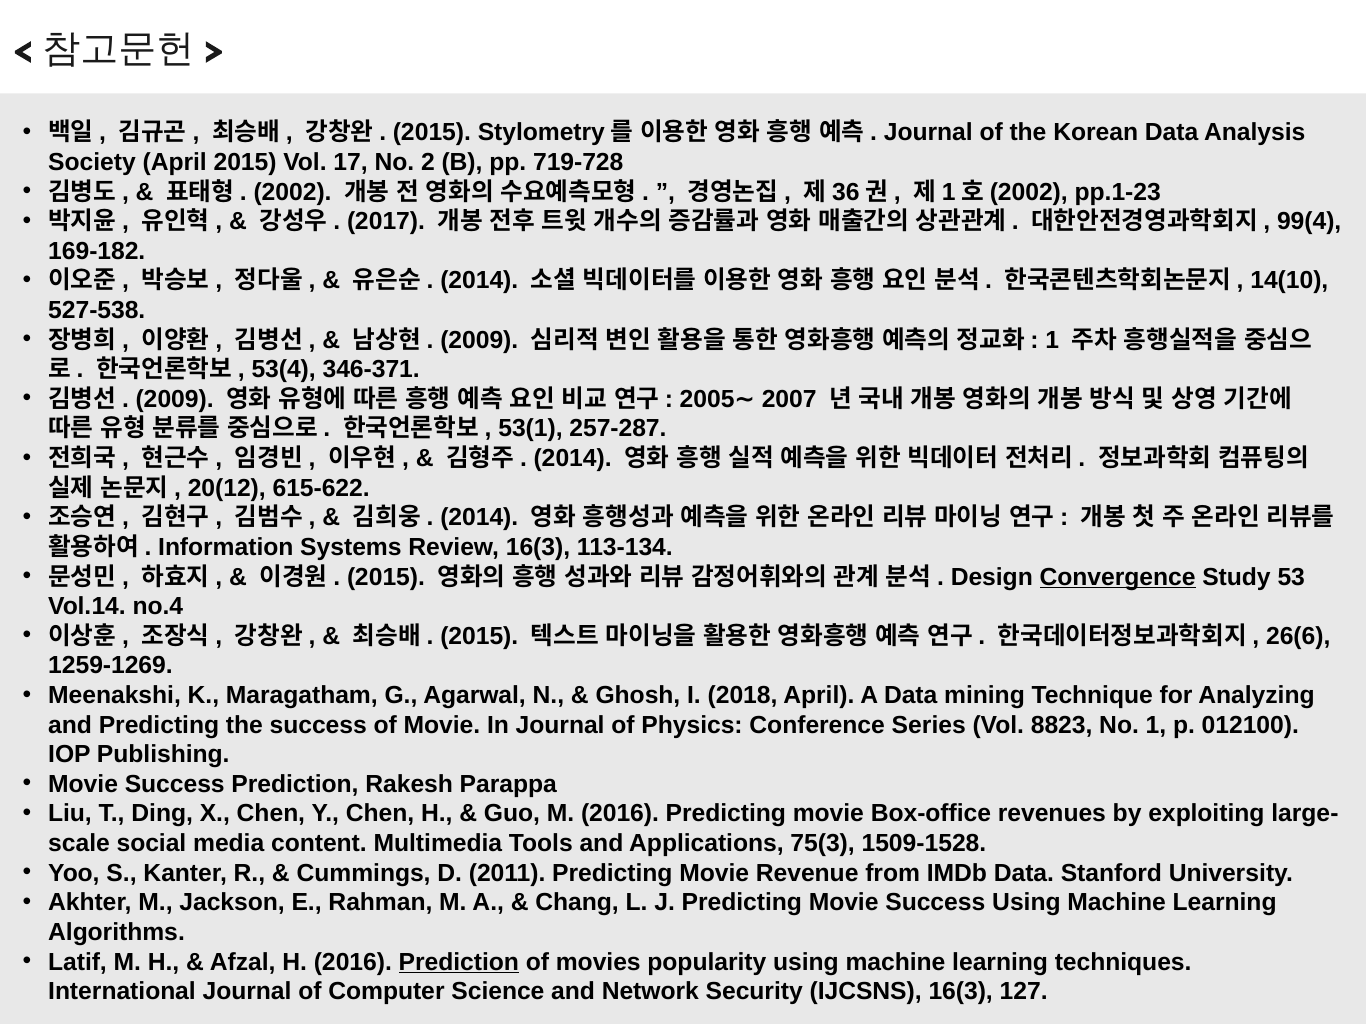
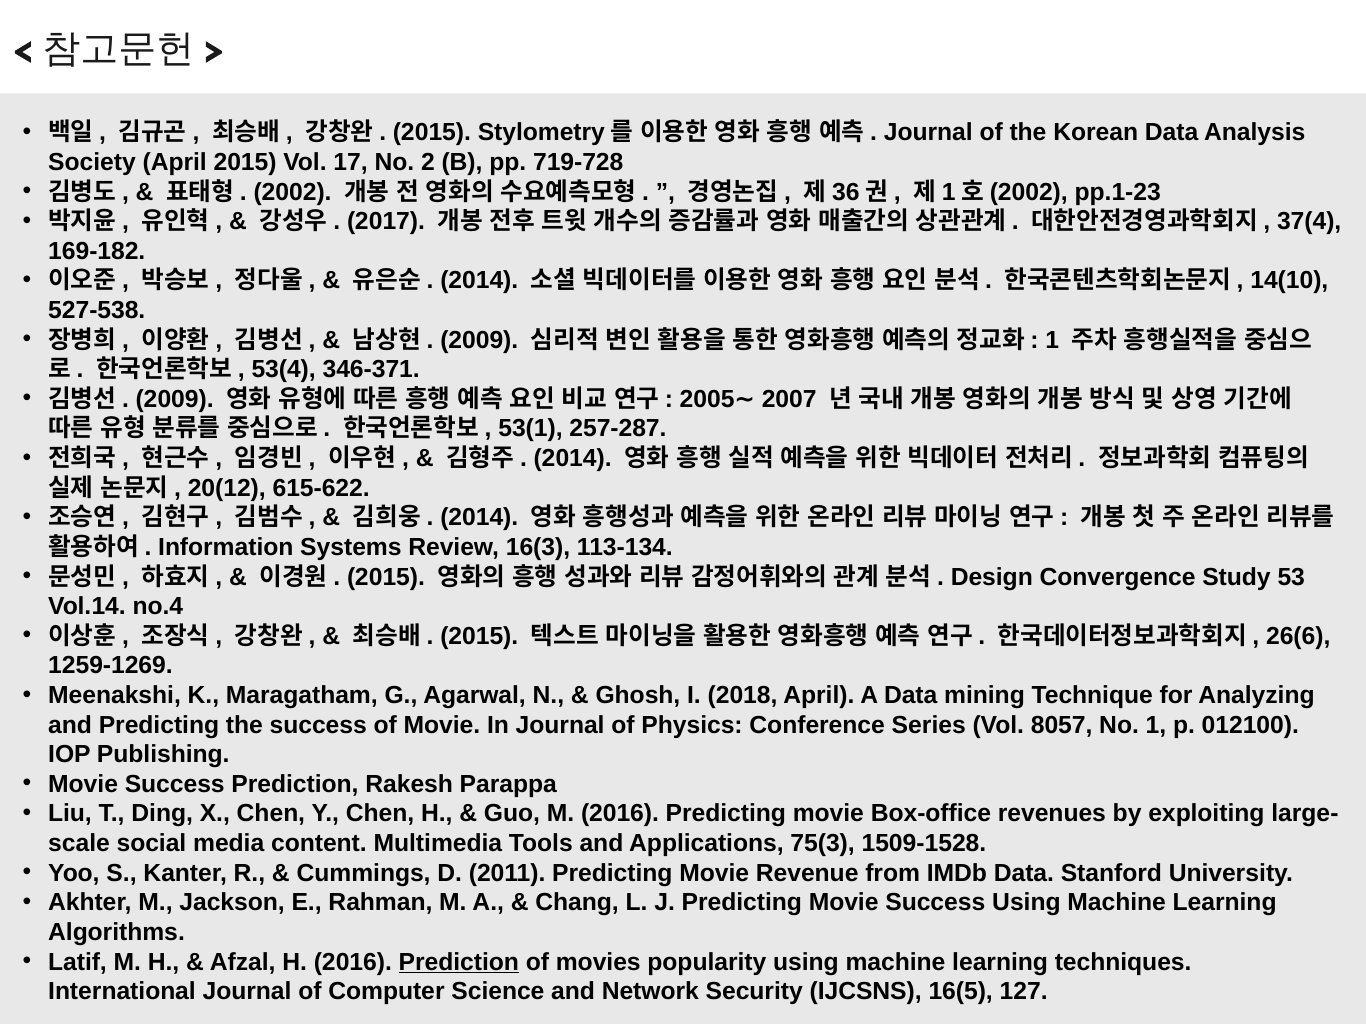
99(4: 99(4 -> 37(4
Convergence underline: present -> none
8823: 8823 -> 8057
IJCSNS 16(3: 16(3 -> 16(5
